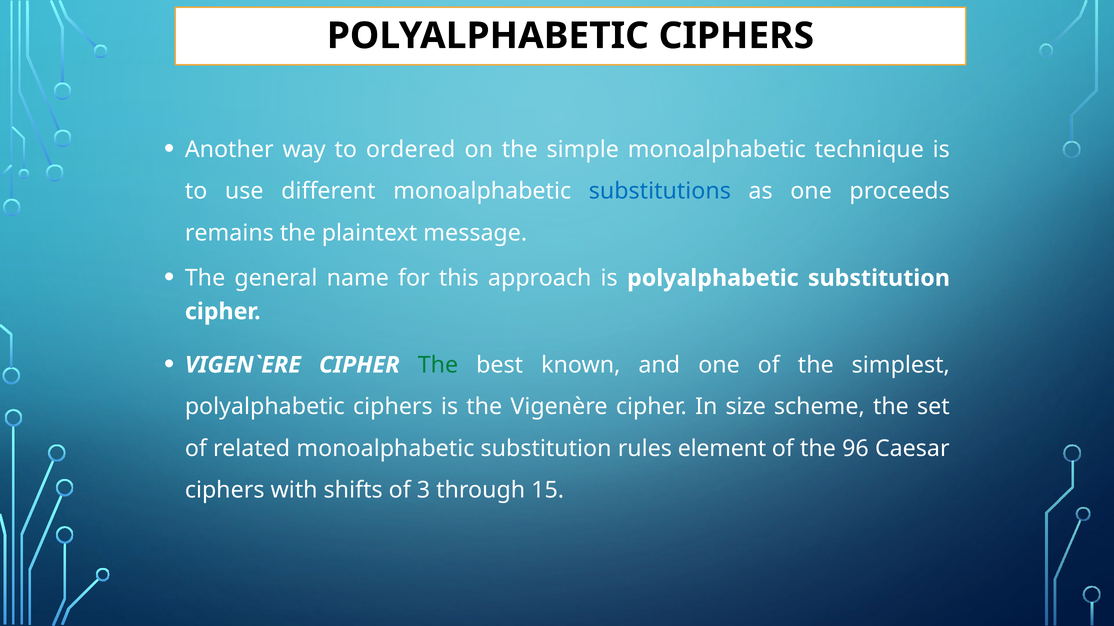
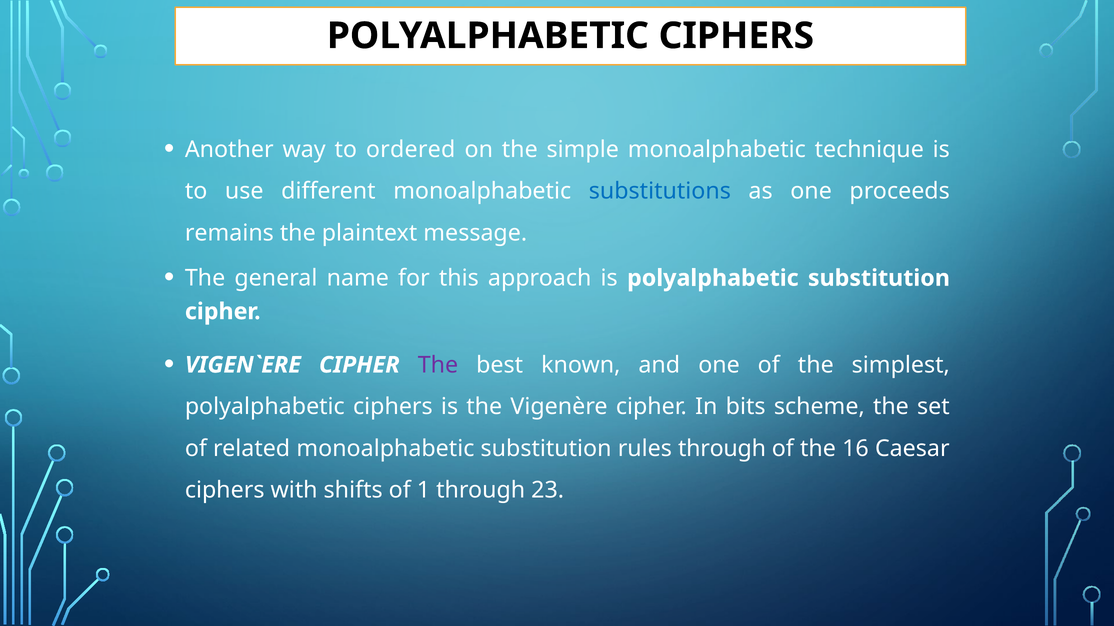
The at (438, 365) colour: green -> purple
size: size -> bits
rules element: element -> through
96: 96 -> 16
3: 3 -> 1
15: 15 -> 23
